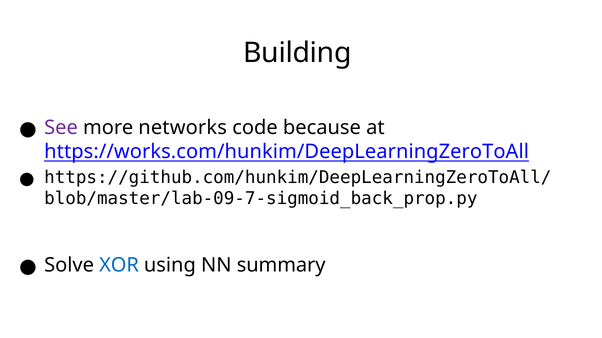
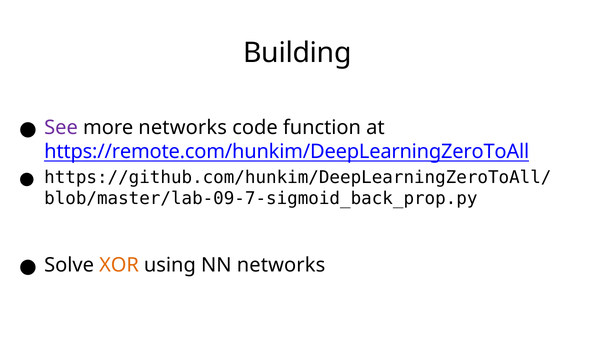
because: because -> function
https://works.com/hunkim/DeepLearningZeroToAll: https://works.com/hunkim/DeepLearningZeroToAll -> https://remote.com/hunkim/DeepLearningZeroToAll
XOR colour: blue -> orange
NN summary: summary -> networks
